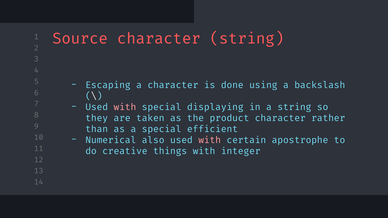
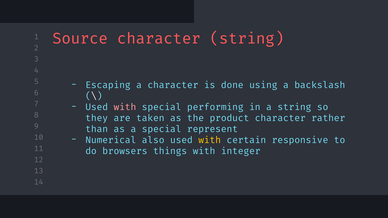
displaying: displaying -> performing
efficient: efficient -> represent
with at (210, 140) colour: pink -> yellow
apostrophe: apostrophe -> responsive
creative: creative -> browsers
